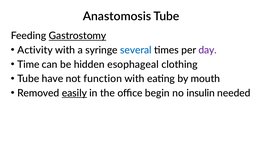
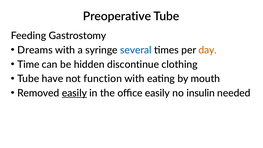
Anastomosis: Anastomosis -> Preoperative
Gastrostomy underline: present -> none
Activity: Activity -> Dreams
day colour: purple -> orange
esophageal: esophageal -> discontinue
office begin: begin -> easily
